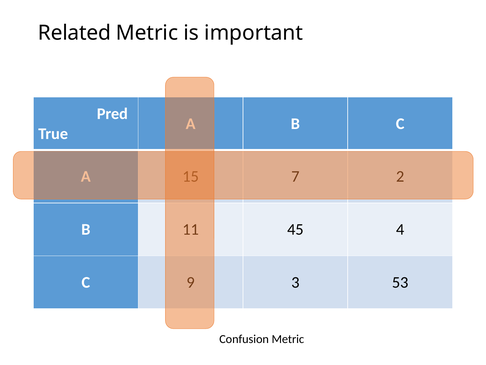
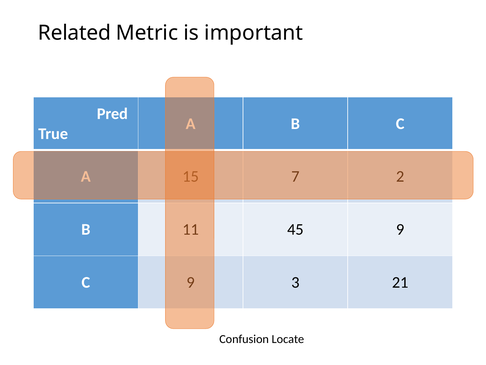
45 4: 4 -> 9
53: 53 -> 21
Confusion Metric: Metric -> Locate
